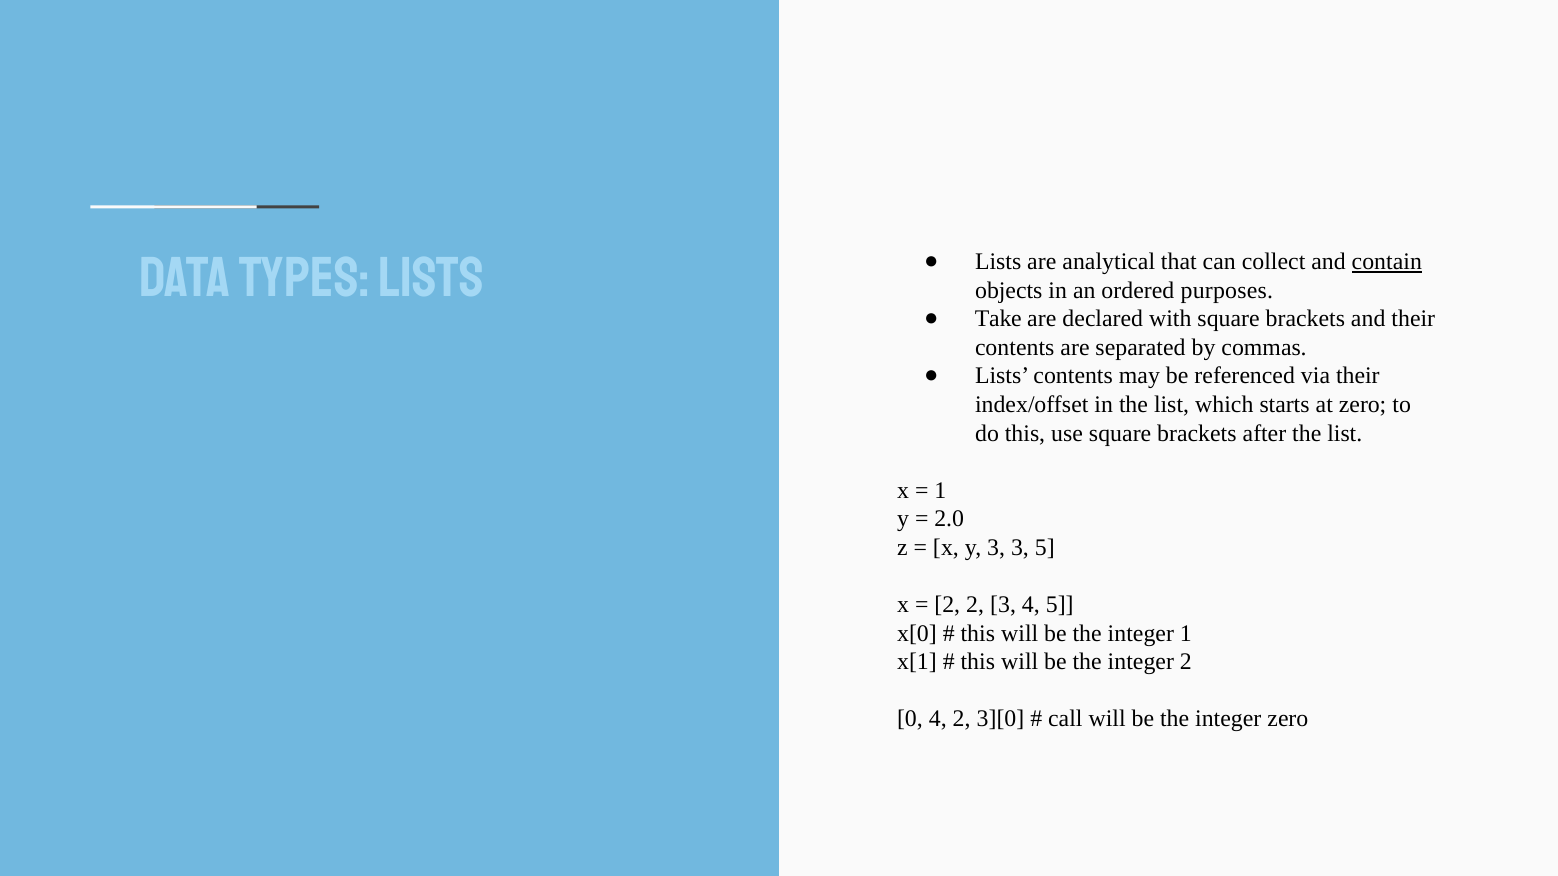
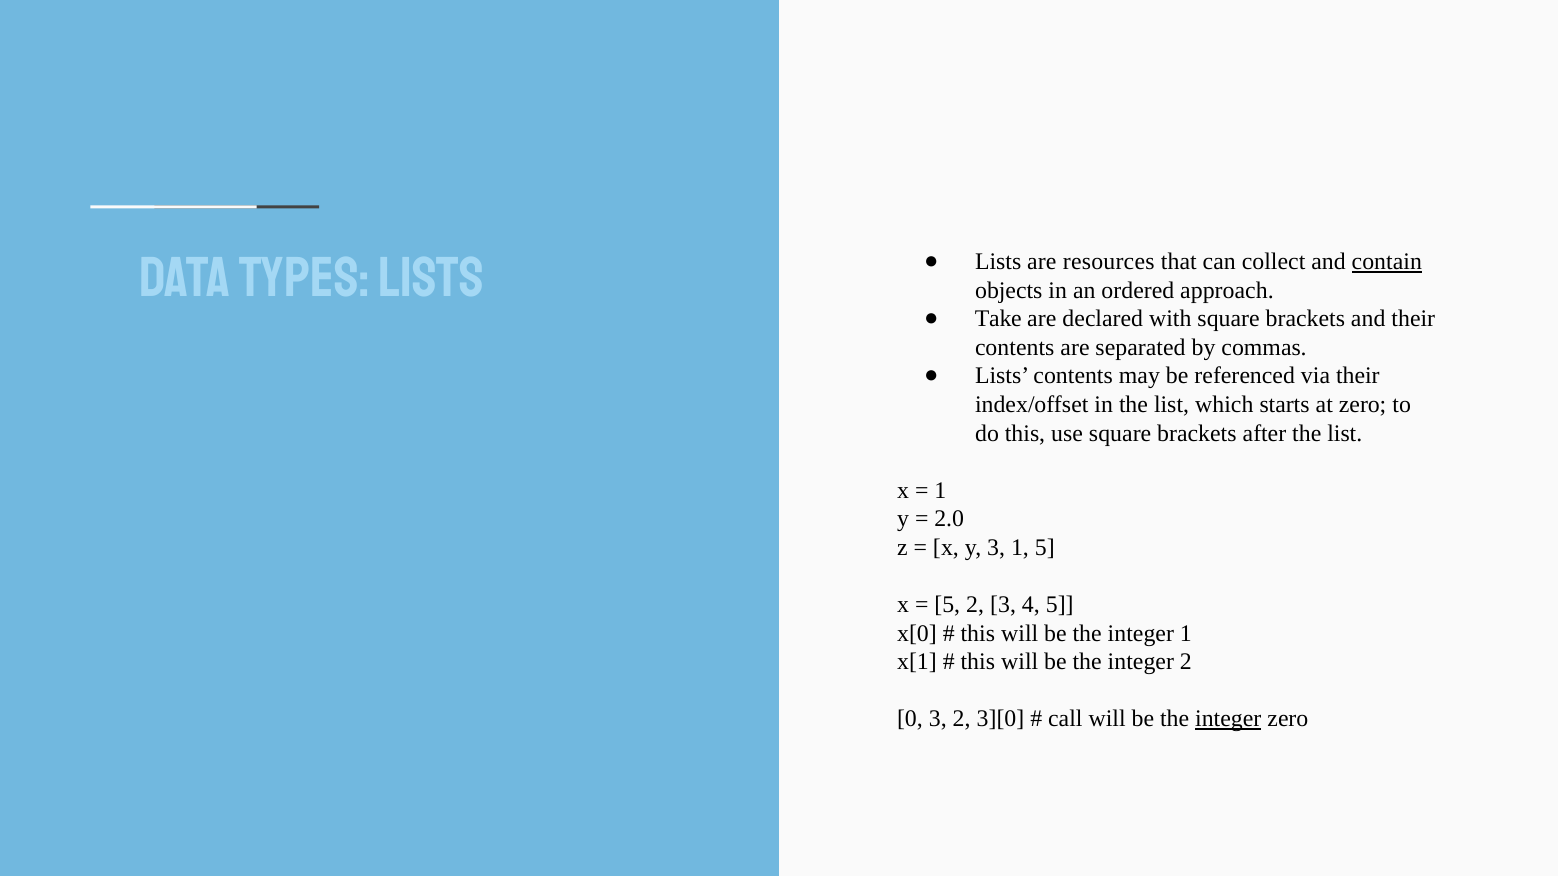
analytical: analytical -> resources
purposes: purposes -> approach
3 3: 3 -> 1
2 at (947, 605): 2 -> 5
0 4: 4 -> 3
integer at (1228, 719) underline: none -> present
